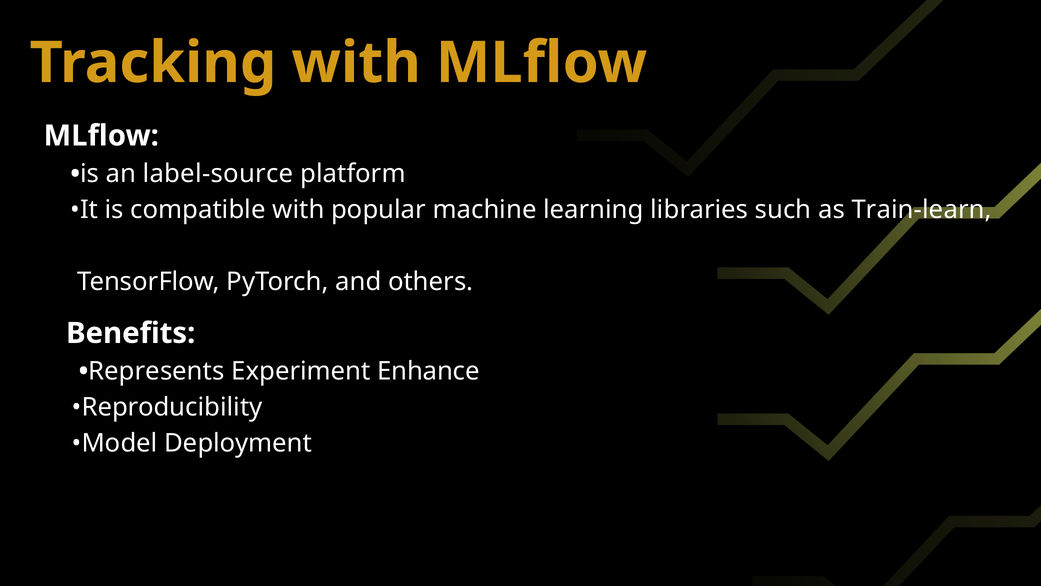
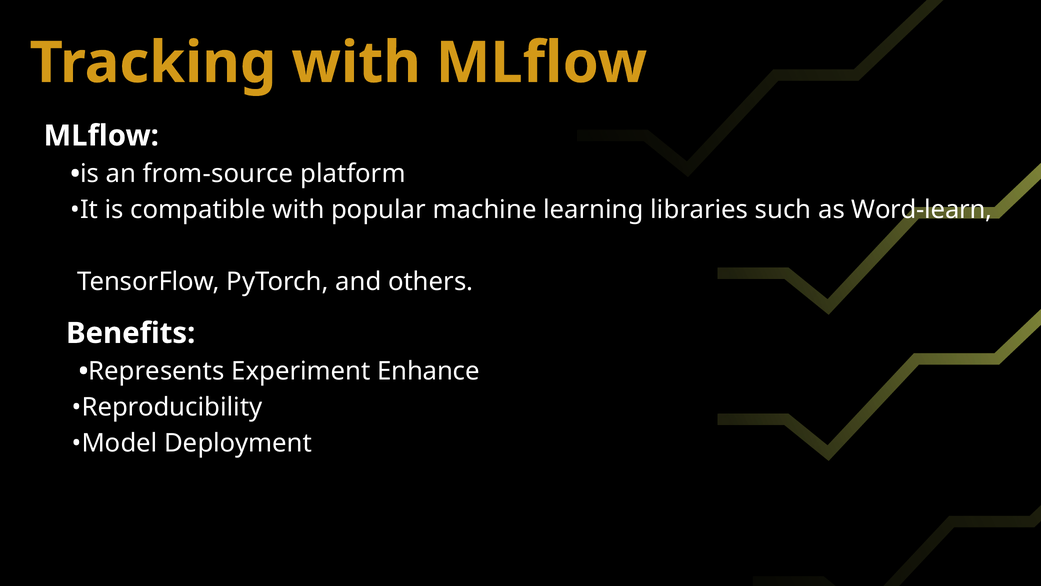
label-source: label-source -> from-source
Train-learn: Train-learn -> Word-learn
